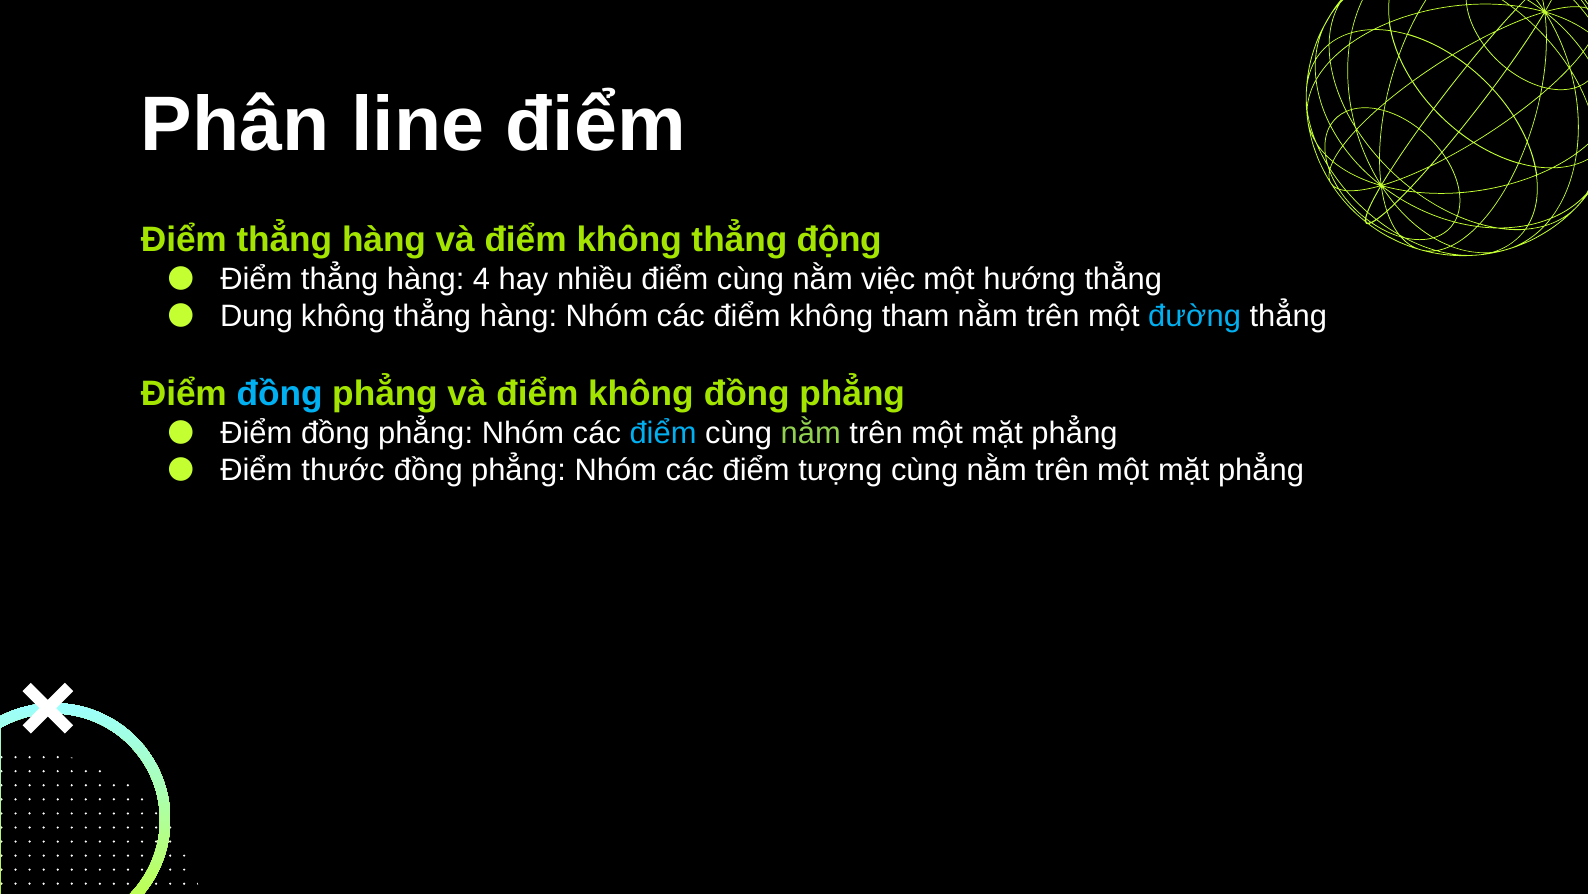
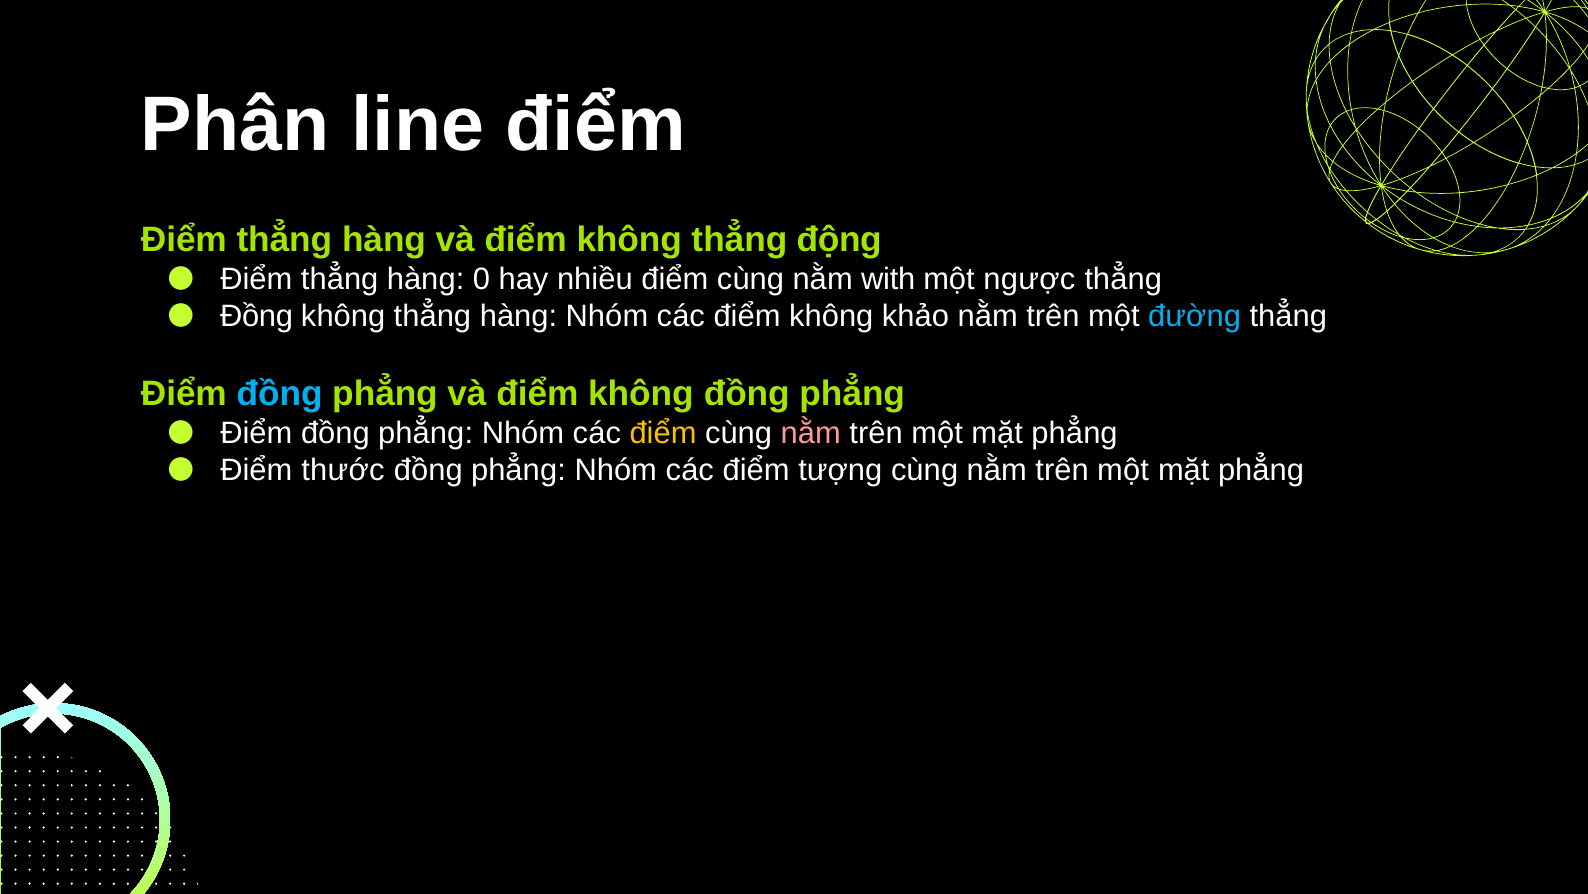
4: 4 -> 0
việc: việc -> with
hướng: hướng -> ngược
Dung at (256, 316): Dung -> Đồng
tham: tham -> khảo
điểm at (663, 433) colour: light blue -> yellow
nằm at (811, 433) colour: light green -> pink
